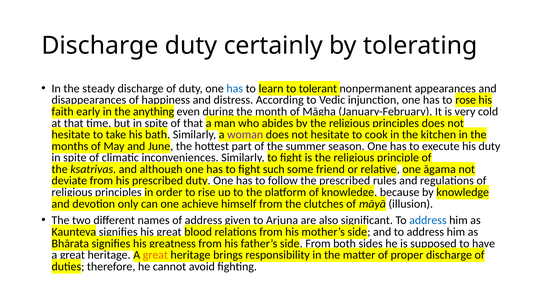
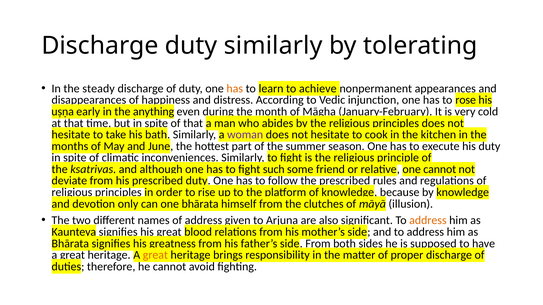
duty certainly: certainly -> similarly
has at (235, 89) colour: blue -> orange
tolerant: tolerant -> achieve
faith: faith -> uṣṇa
one āgama: āgama -> cannot
one achieve: achieve -> bhārata
address at (428, 221) colour: blue -> orange
